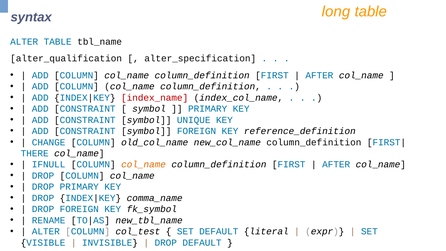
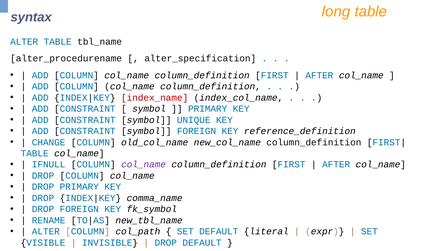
alter_qualification: alter_qualification -> alter_procedurename
THERE at (35, 153): THERE -> TABLE
col_name at (144, 165) colour: orange -> purple
col_test: col_test -> col_path
